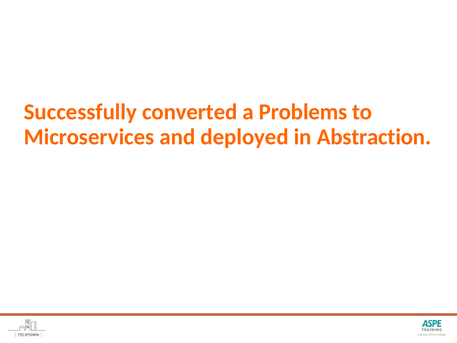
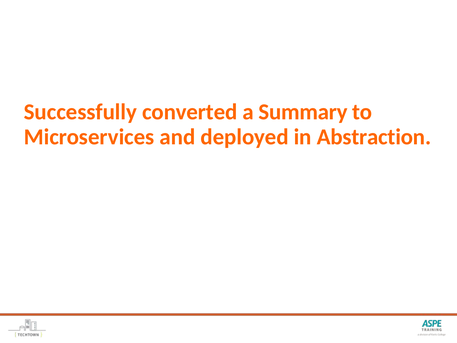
Problems: Problems -> Summary
